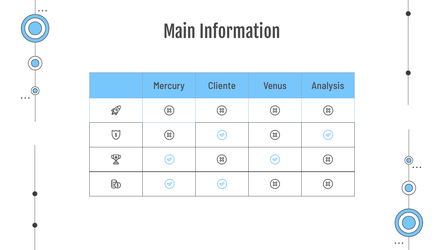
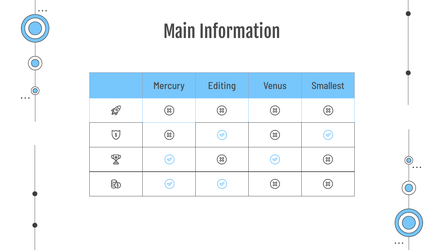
Cliente: Cliente -> Editing
Analysis: Analysis -> Smallest
